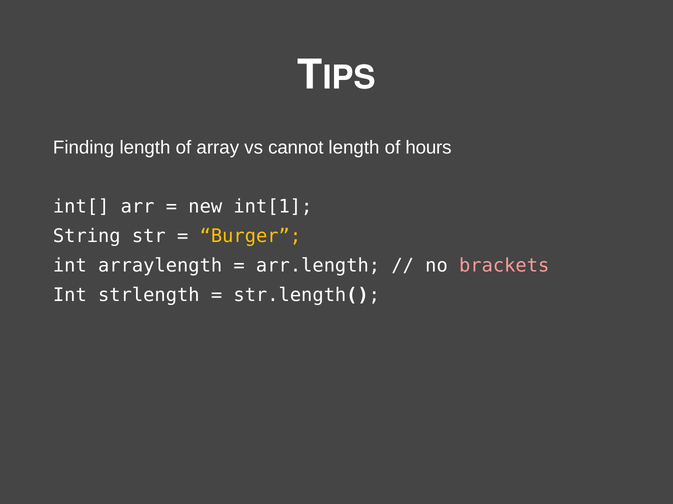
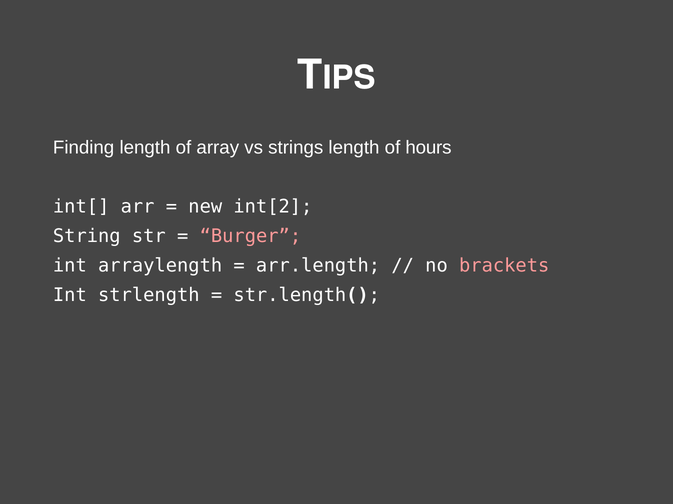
cannot: cannot -> strings
int[1: int[1 -> int[2
Burger colour: yellow -> pink
